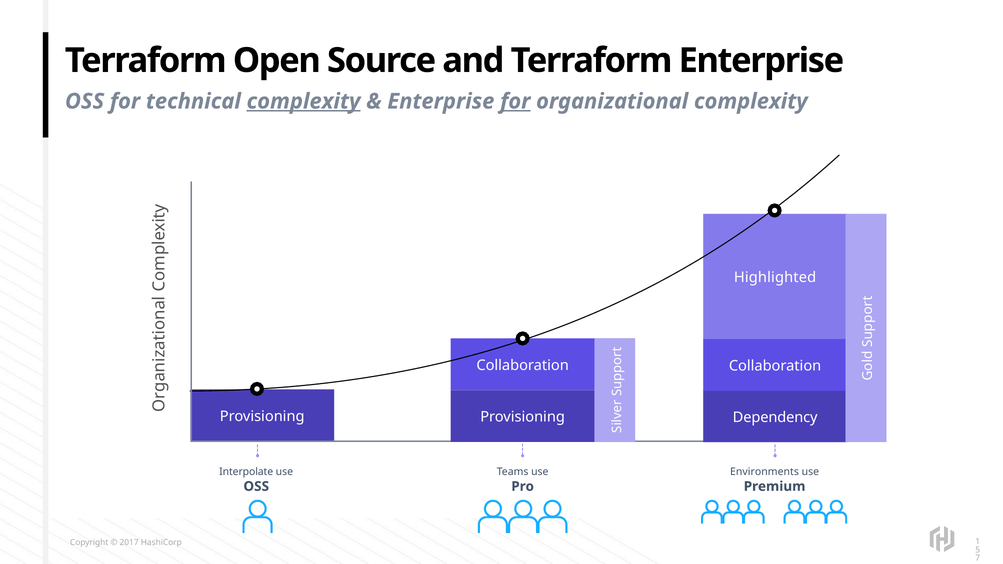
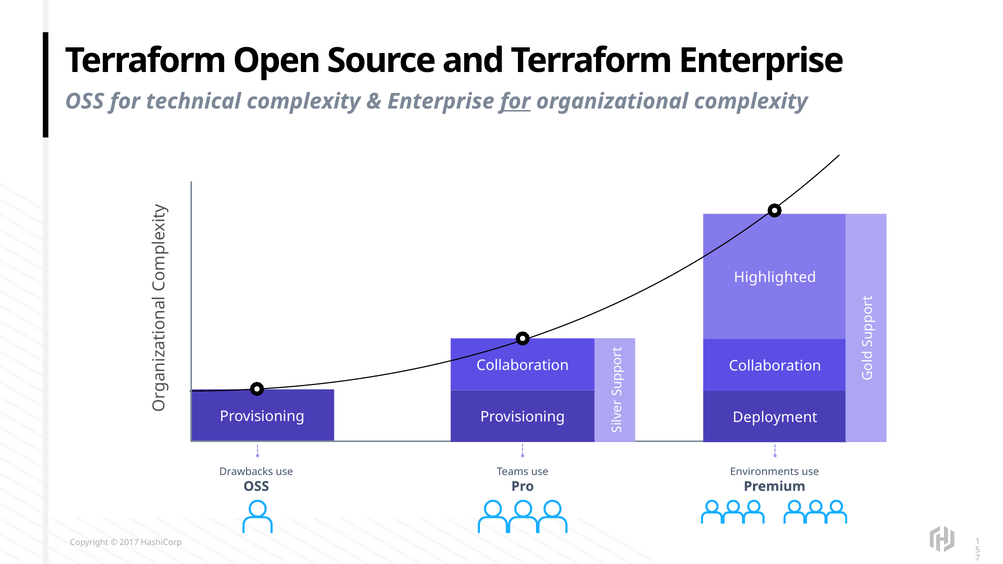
complexity at (303, 101) underline: present -> none
Dependency: Dependency -> Deployment
Interpolate: Interpolate -> Drawbacks
